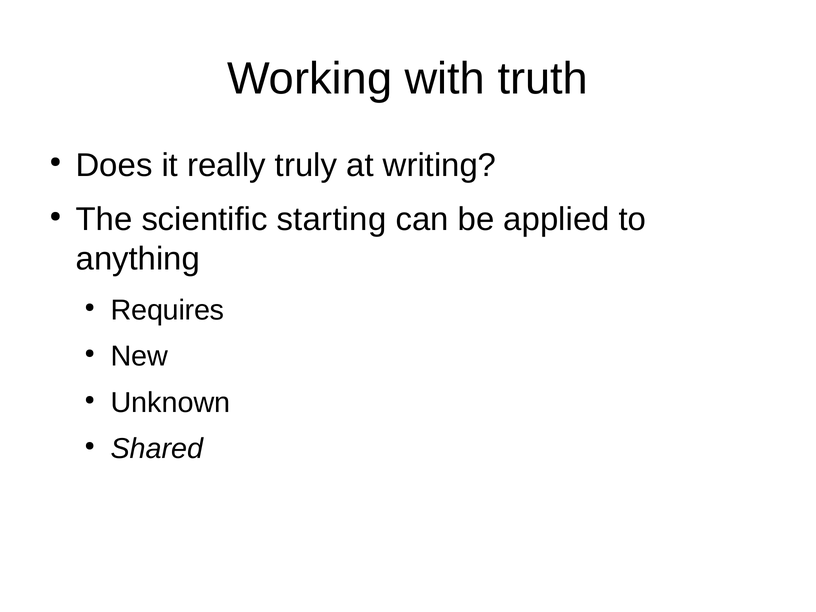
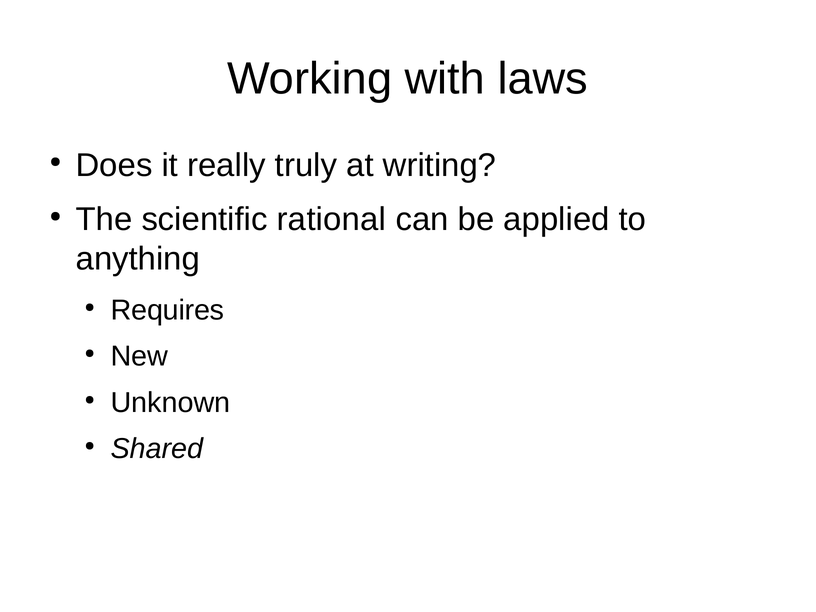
truth: truth -> laws
starting: starting -> rational
